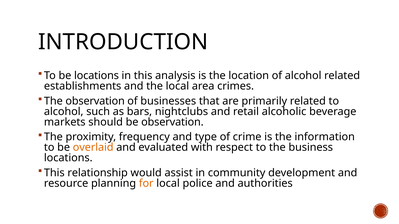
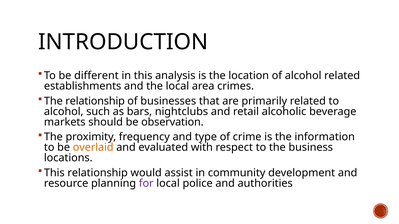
be locations: locations -> different
The observation: observation -> relationship
for colour: orange -> purple
